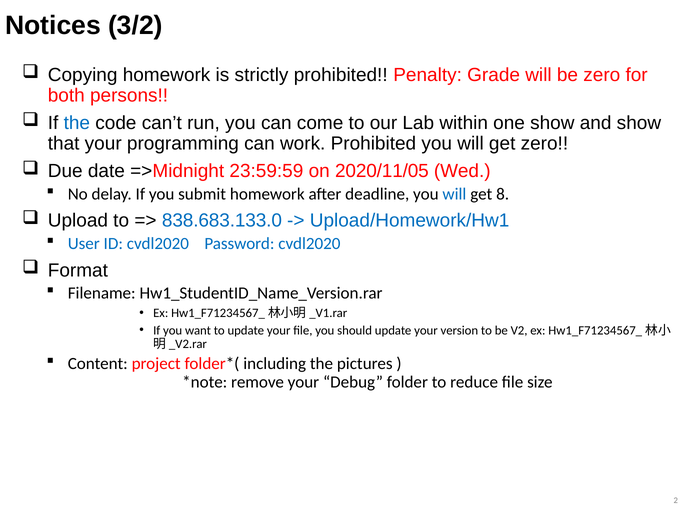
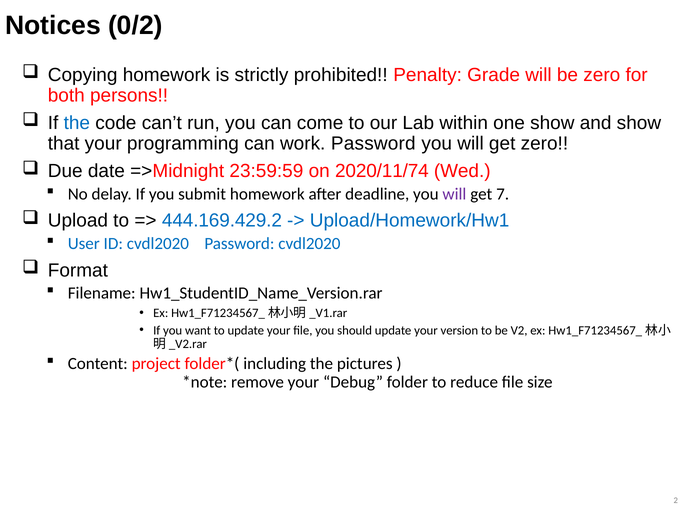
3/2: 3/2 -> 0/2
work Prohibited: Prohibited -> Password
2020/11/05: 2020/11/05 -> 2020/11/74
will at (454, 194) colour: blue -> purple
8: 8 -> 7
838.683.133.0: 838.683.133.0 -> 444.169.429.2
